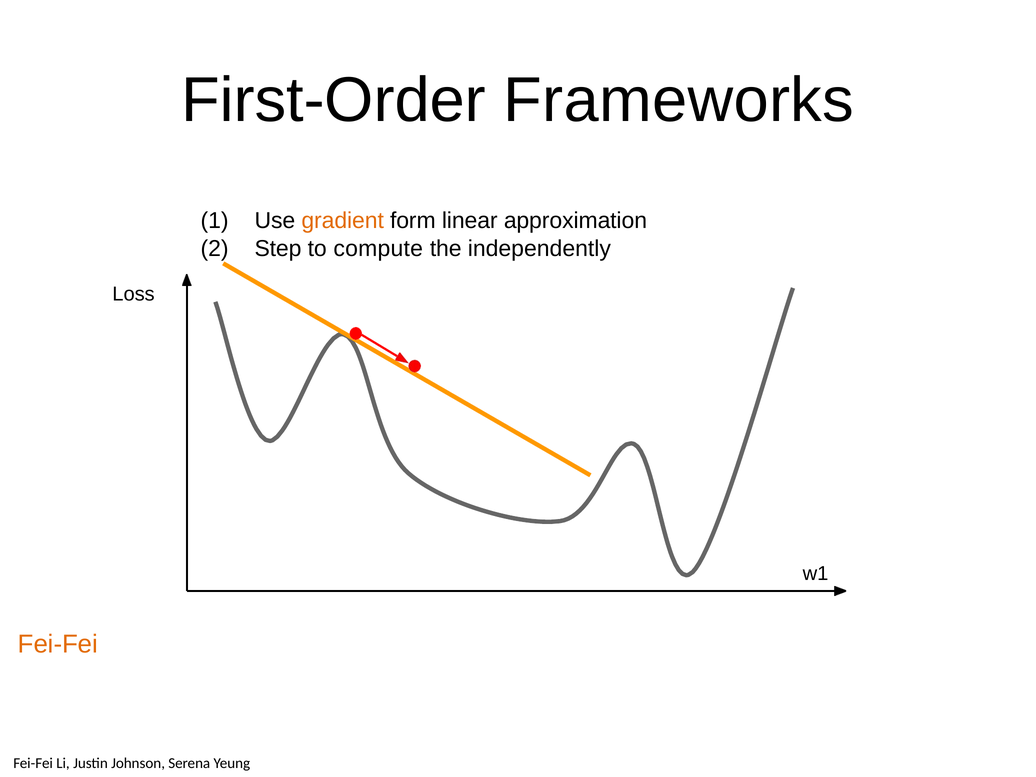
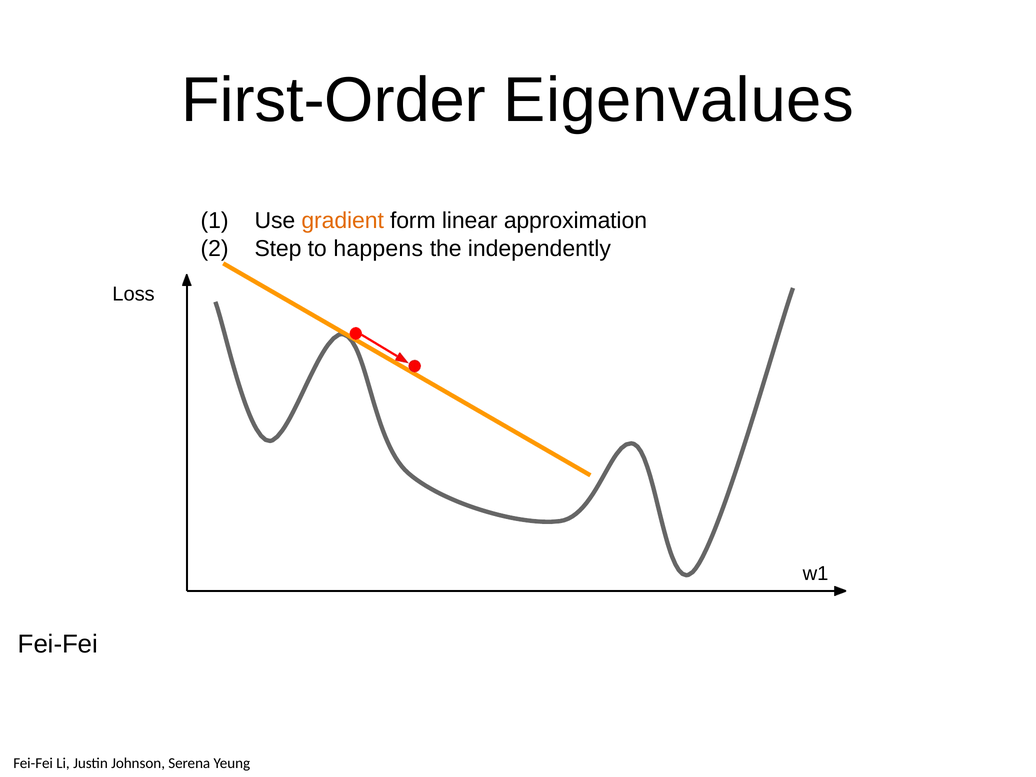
Frameworks: Frameworks -> Eigenvalues
compute: compute -> happens
Fei-Fei at (58, 644) colour: orange -> black
